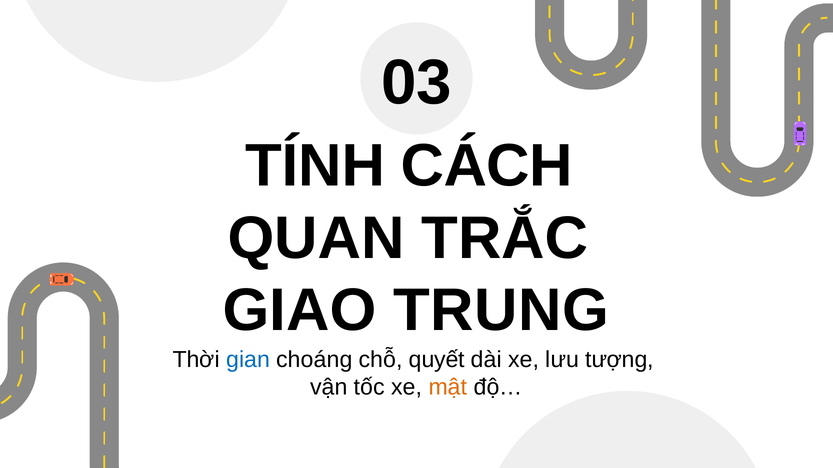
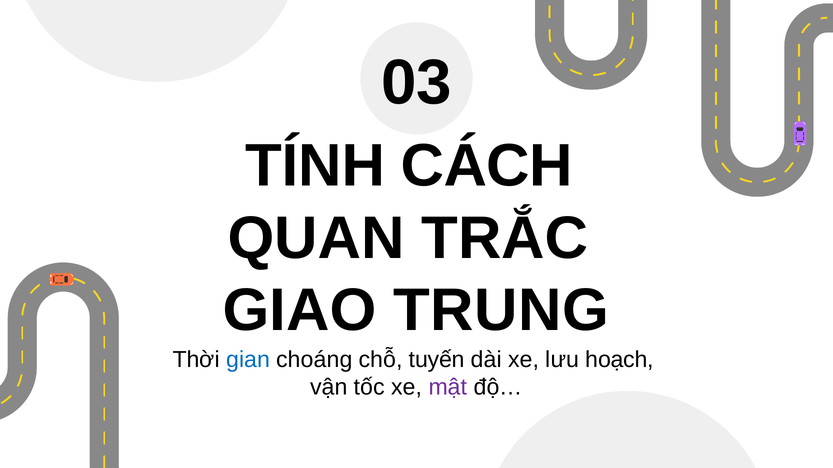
quyết: quyết -> tuyến
tượng: tượng -> hoạch
mật colour: orange -> purple
